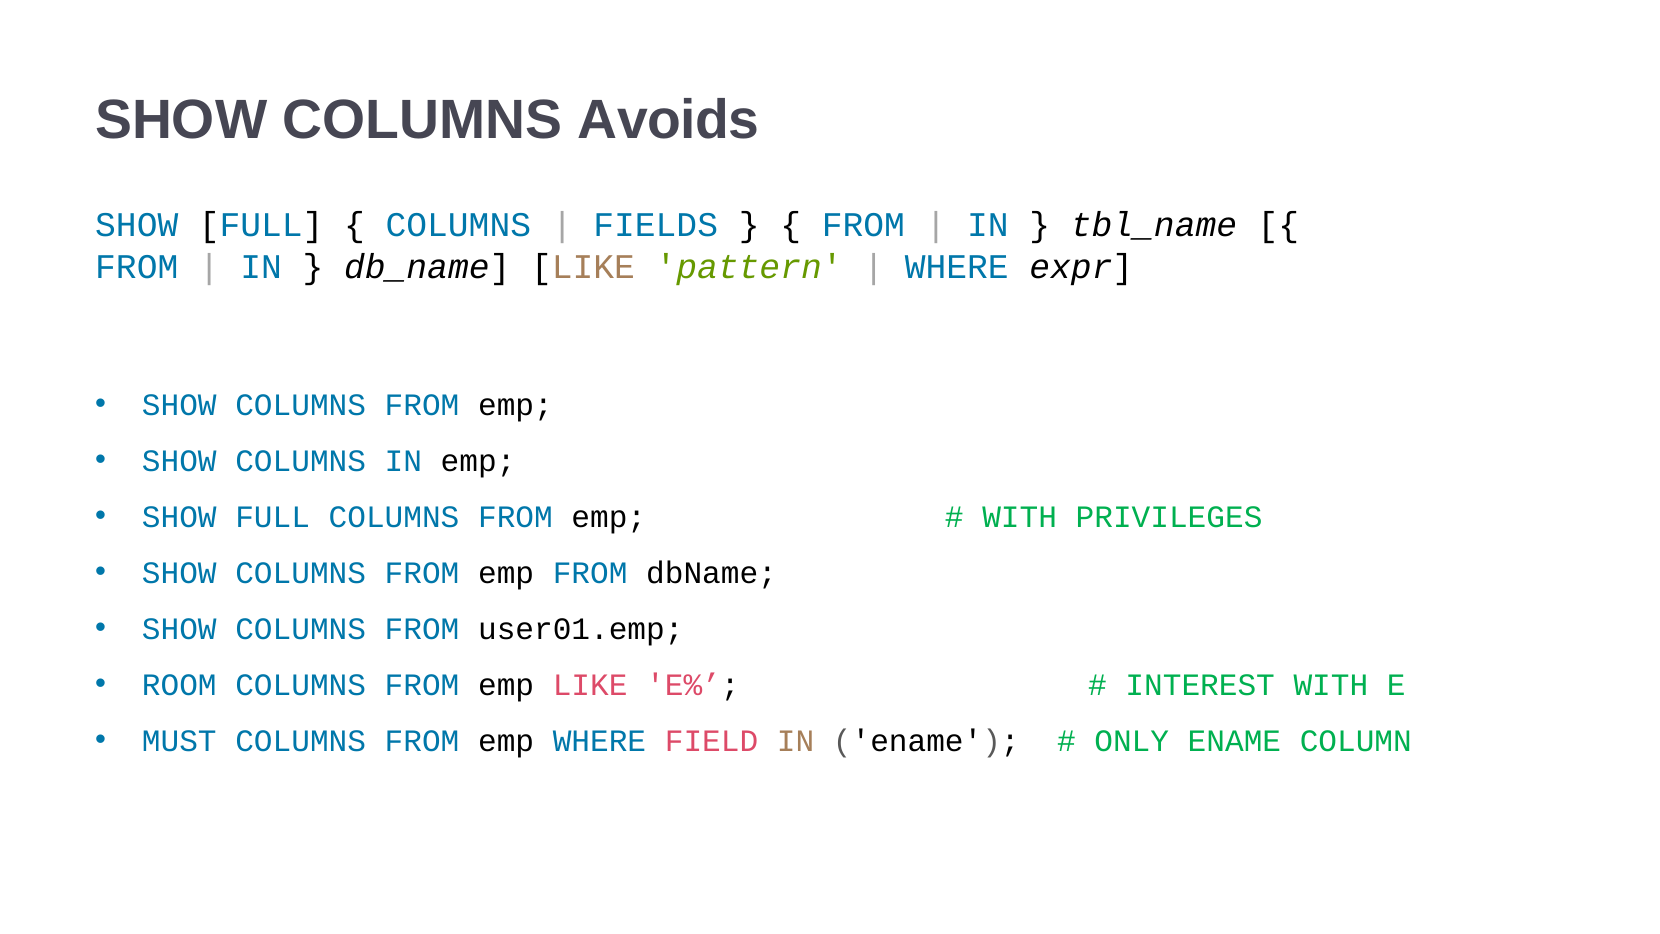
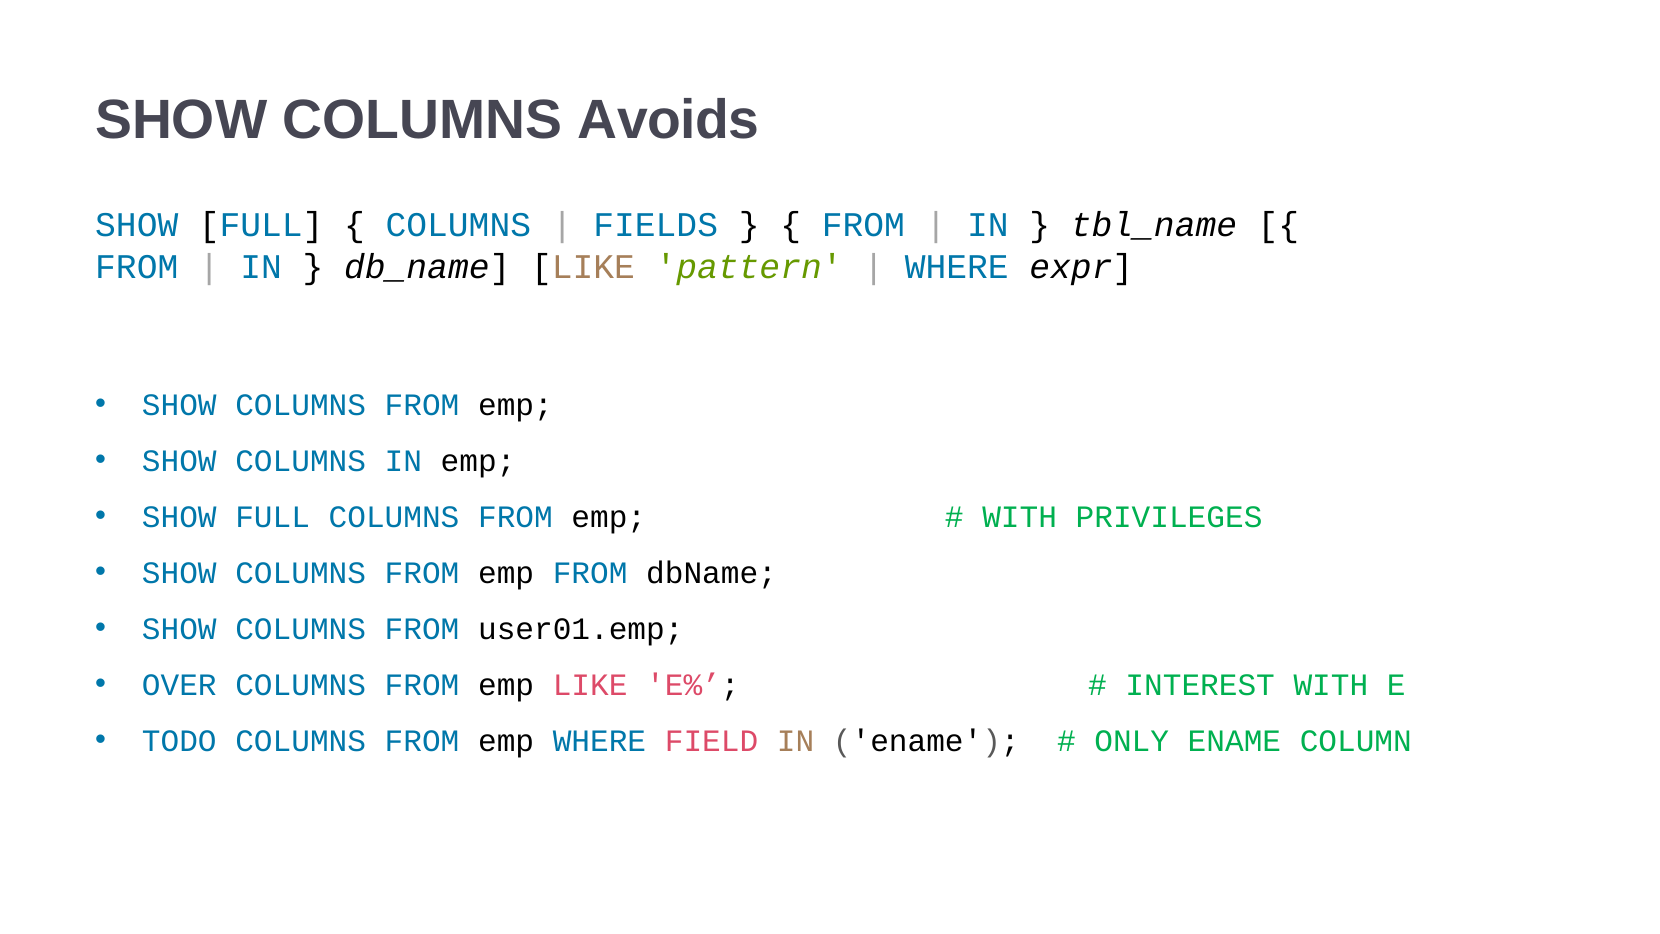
ROOM: ROOM -> OVER
MUST: MUST -> TODO
